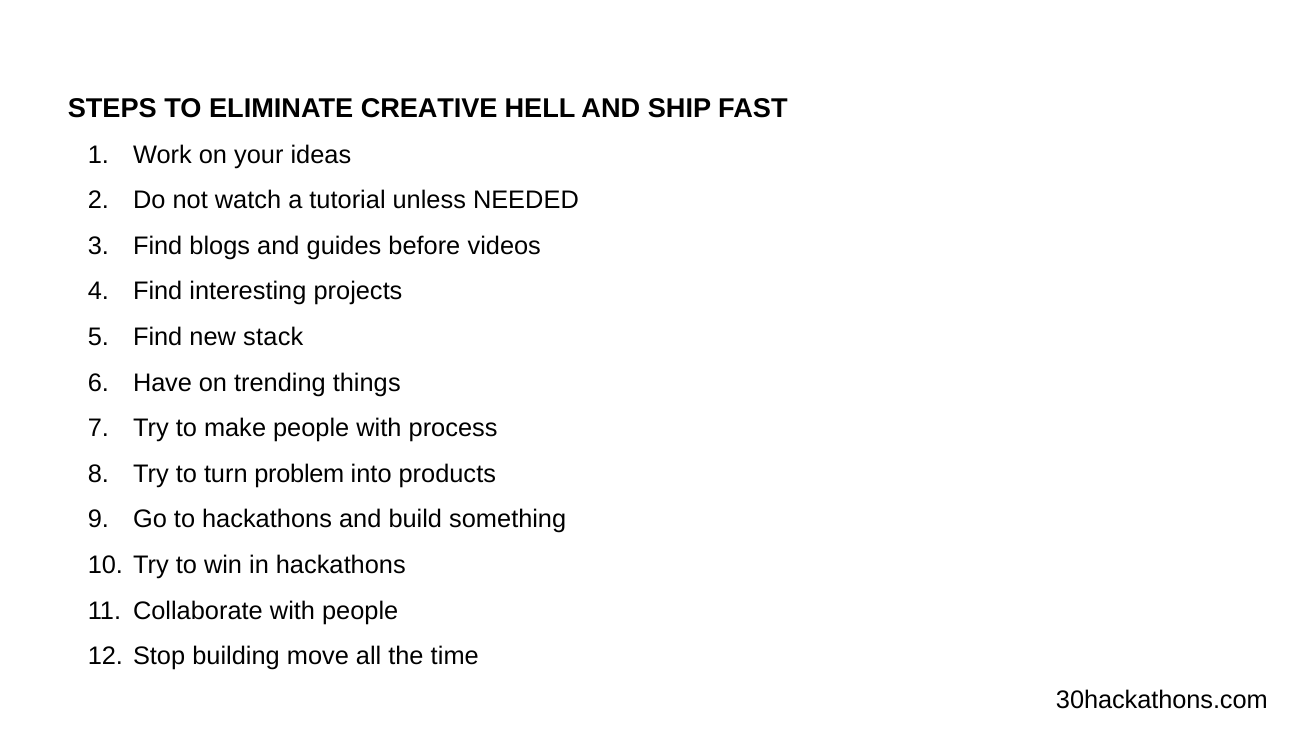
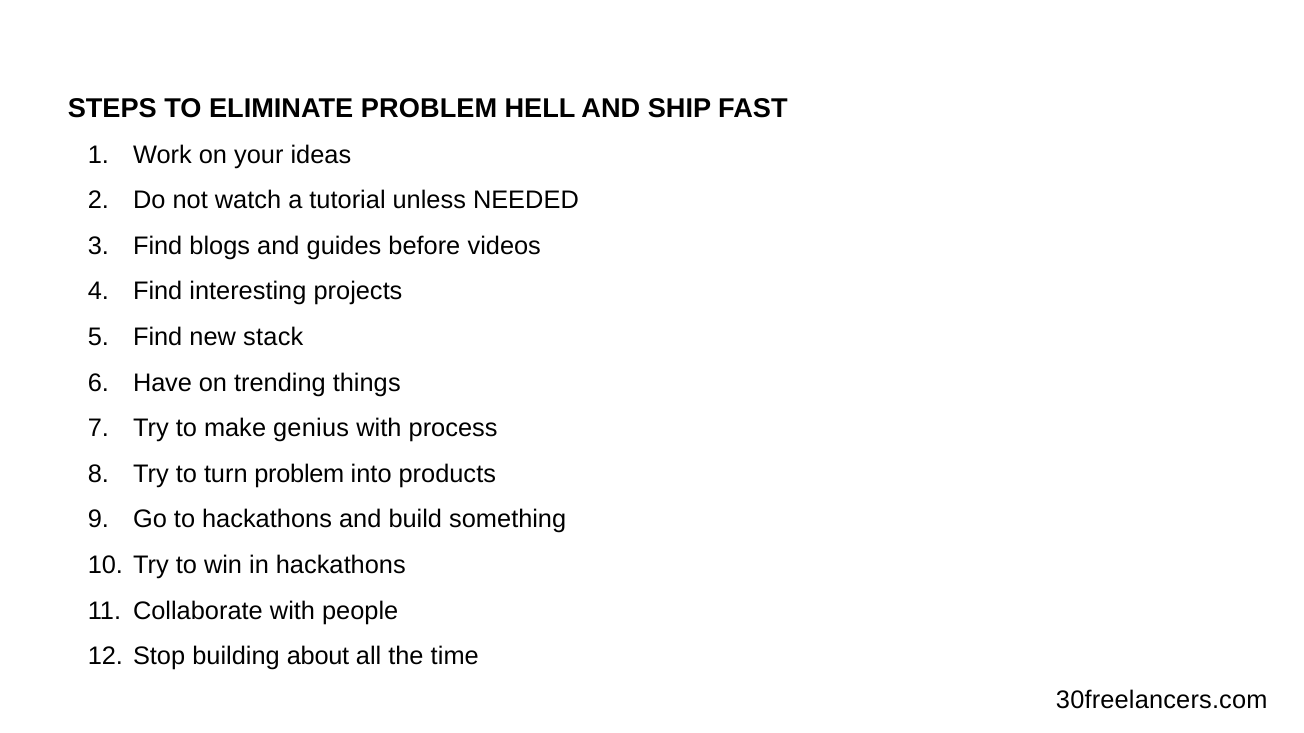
ELIMINATE CREATIVE: CREATIVE -> PROBLEM
make people: people -> genius
move: move -> about
30hackathons.com: 30hackathons.com -> 30freelancers.com
